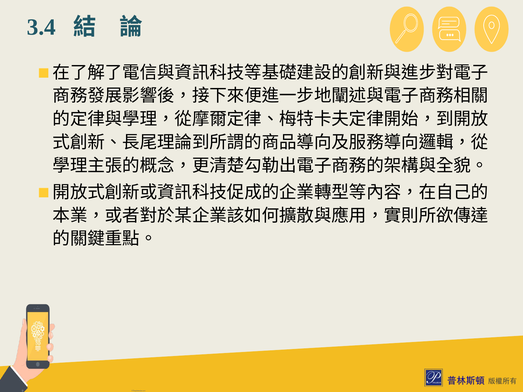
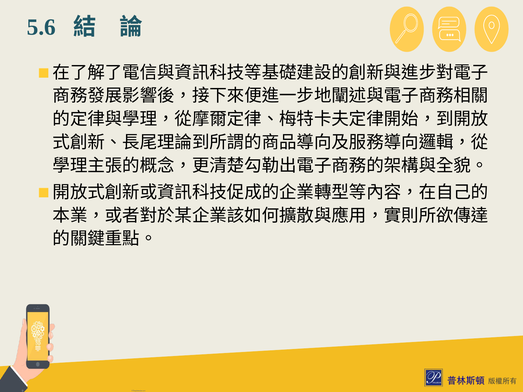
3.4: 3.4 -> 5.6
